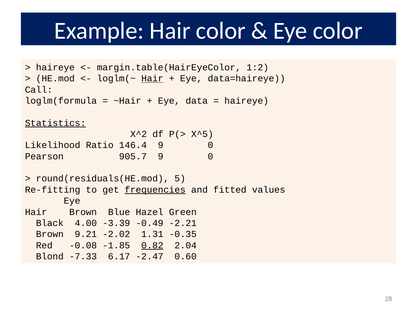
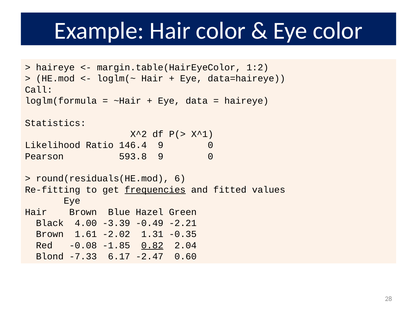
Hair at (152, 78) underline: present -> none
Statistics underline: present -> none
X^5: X^5 -> X^1
905.7: 905.7 -> 593.8
5: 5 -> 6
9.21: 9.21 -> 1.61
